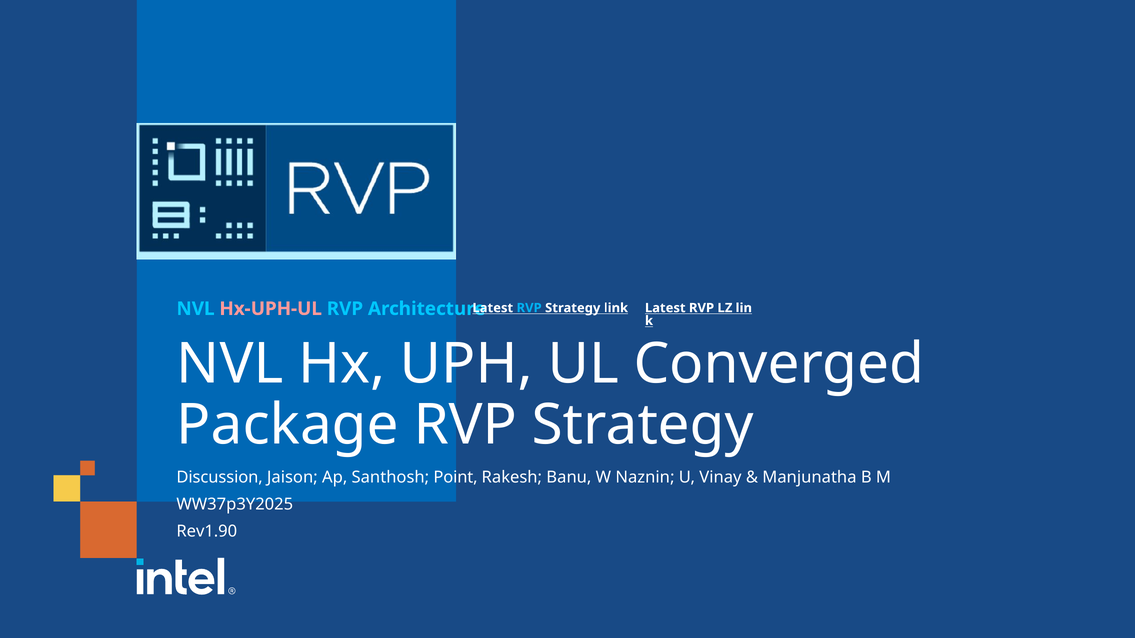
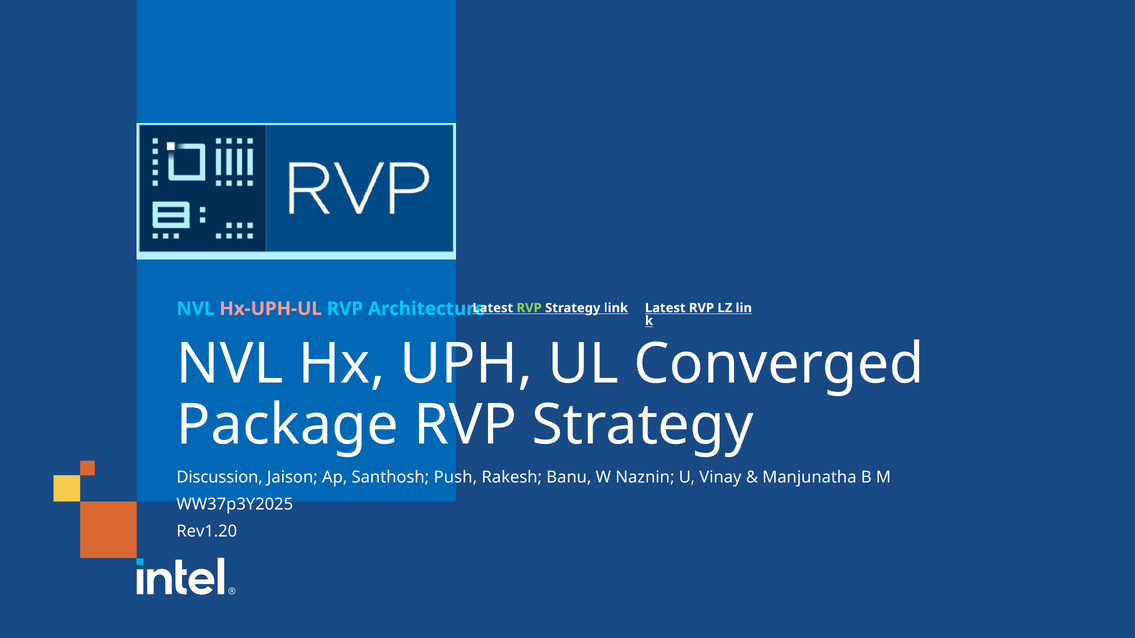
RVP at (529, 308) colour: light blue -> light green
Point: Point -> Push
Rev1.90: Rev1.90 -> Rev1.20
